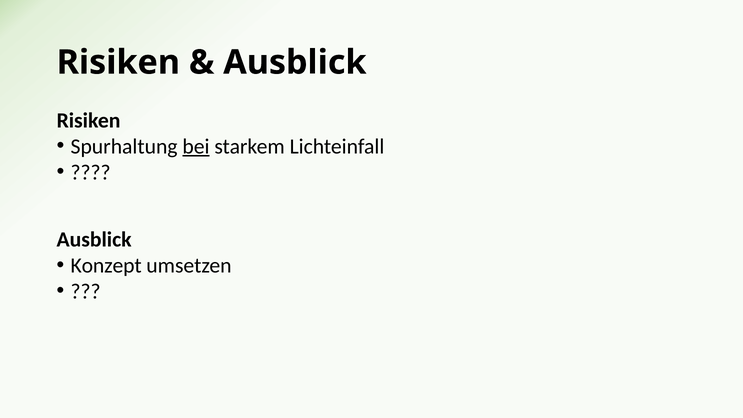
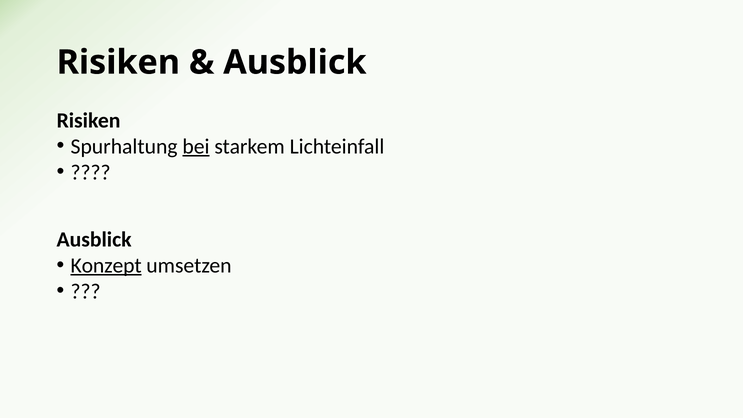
Konzept underline: none -> present
